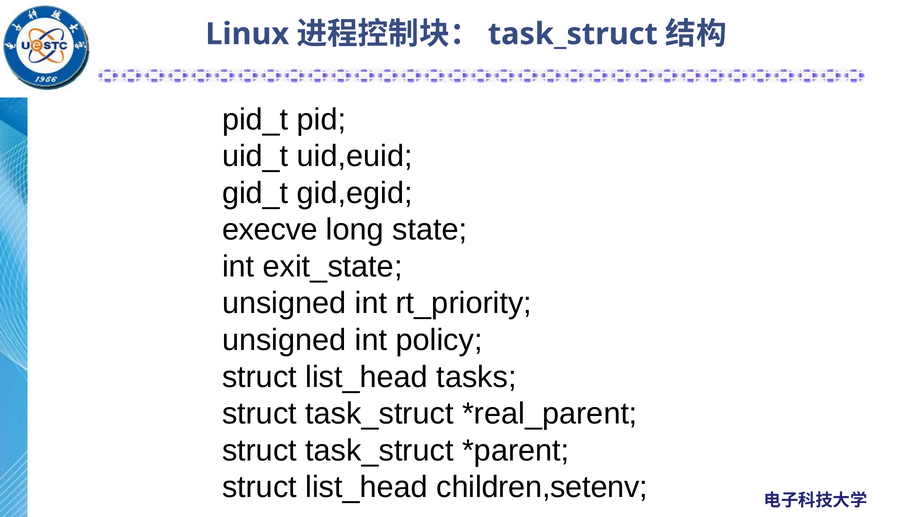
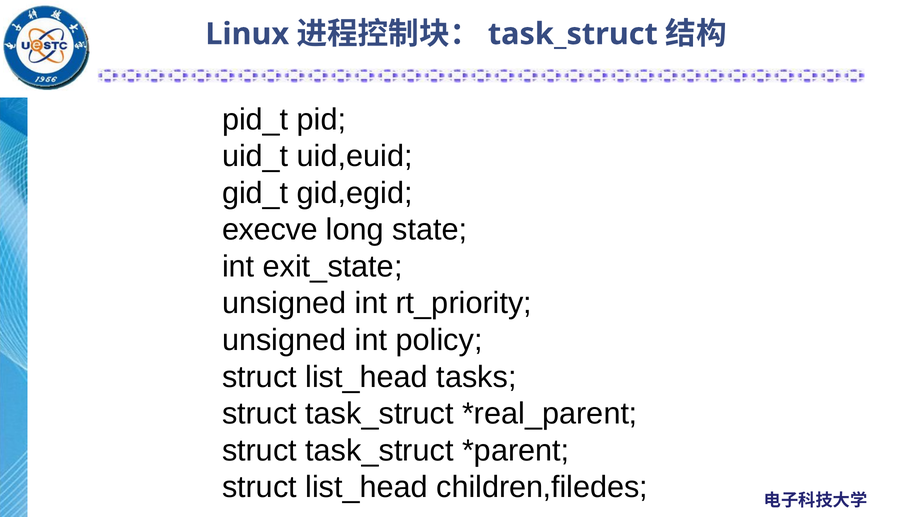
children,setenv: children,setenv -> children,filedes
